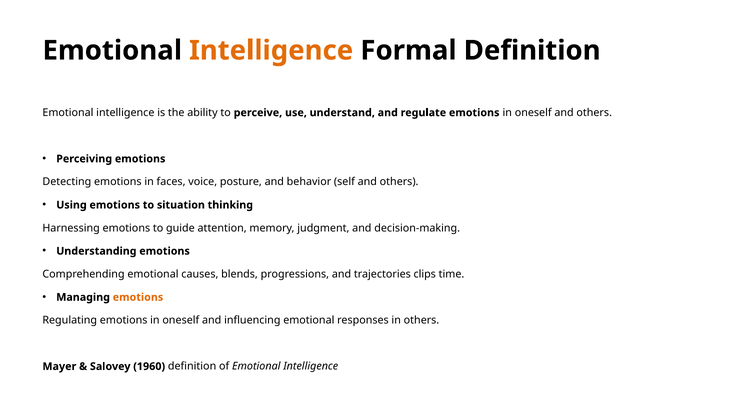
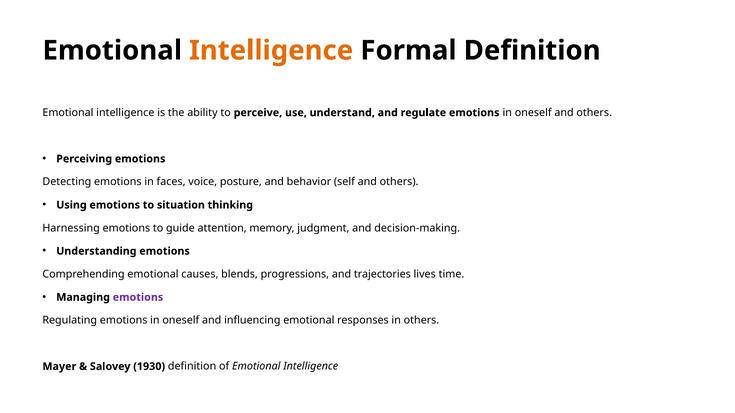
clips: clips -> lives
emotions at (138, 298) colour: orange -> purple
1960: 1960 -> 1930
